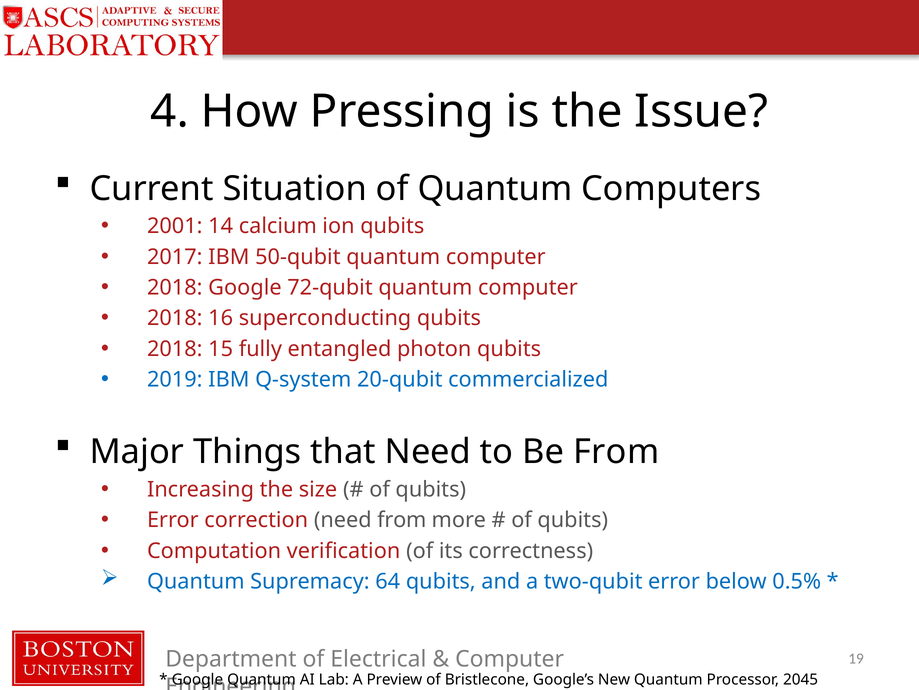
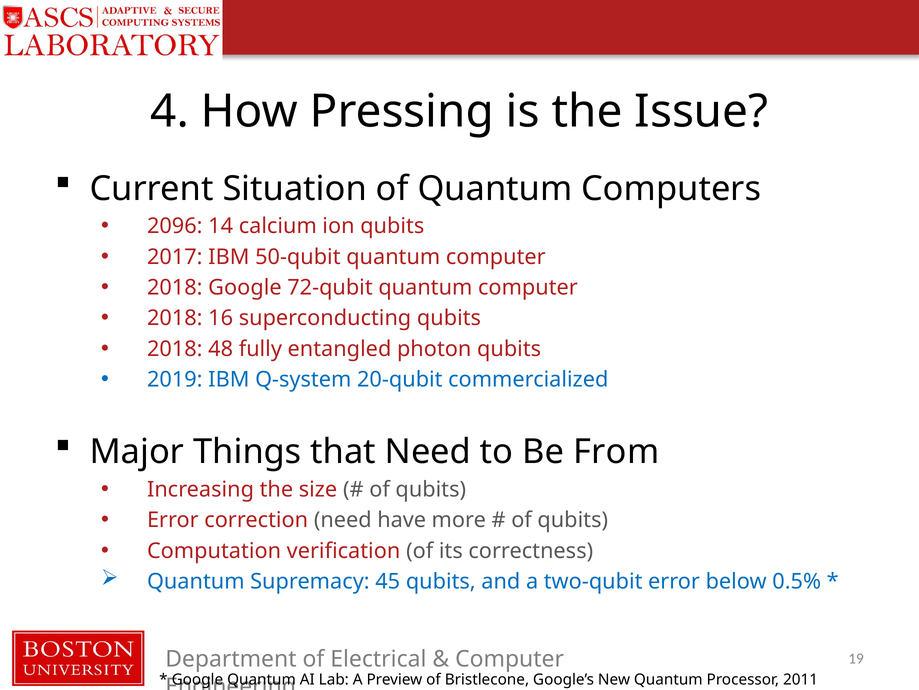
2001: 2001 -> 2096
15: 15 -> 48
need from: from -> have
64: 64 -> 45
2045: 2045 -> 2011
